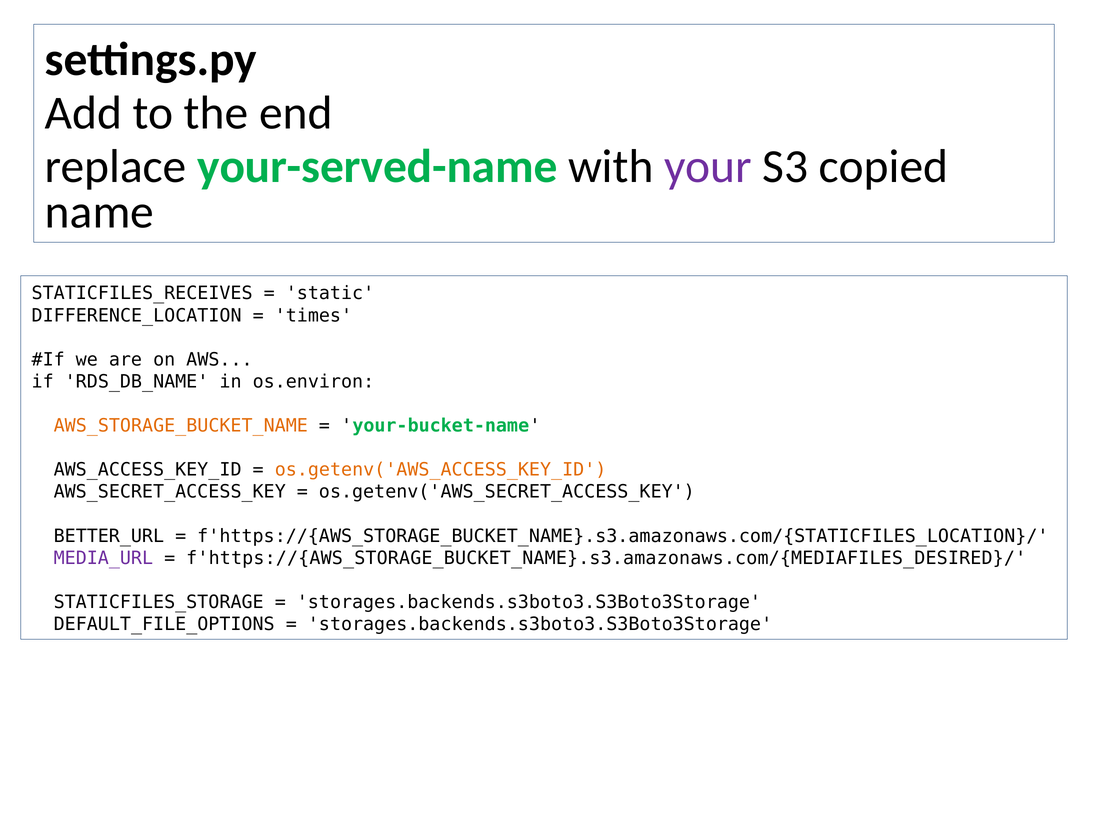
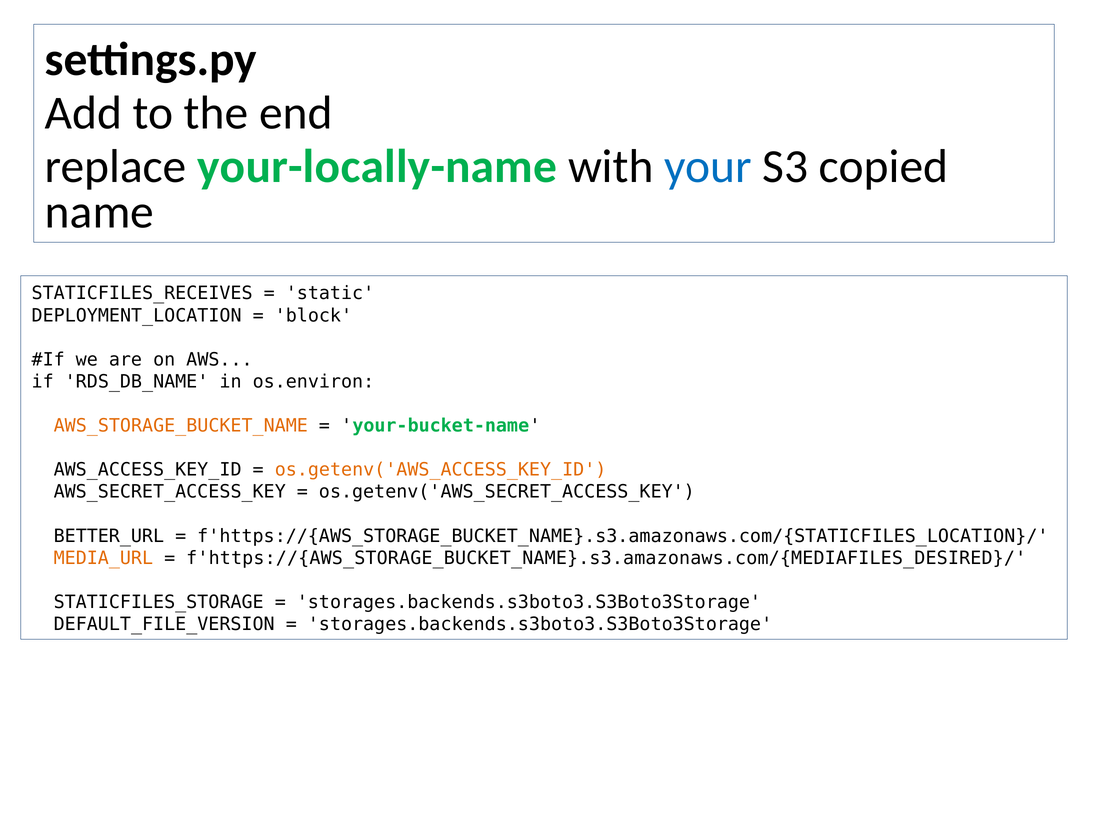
your-served-name: your-served-name -> your-locally-name
your colour: purple -> blue
DIFFERENCE_LOCATION: DIFFERENCE_LOCATION -> DEPLOYMENT_LOCATION
times: times -> block
MEDIA_URL colour: purple -> orange
DEFAULT_FILE_OPTIONS: DEFAULT_FILE_OPTIONS -> DEFAULT_FILE_VERSION
